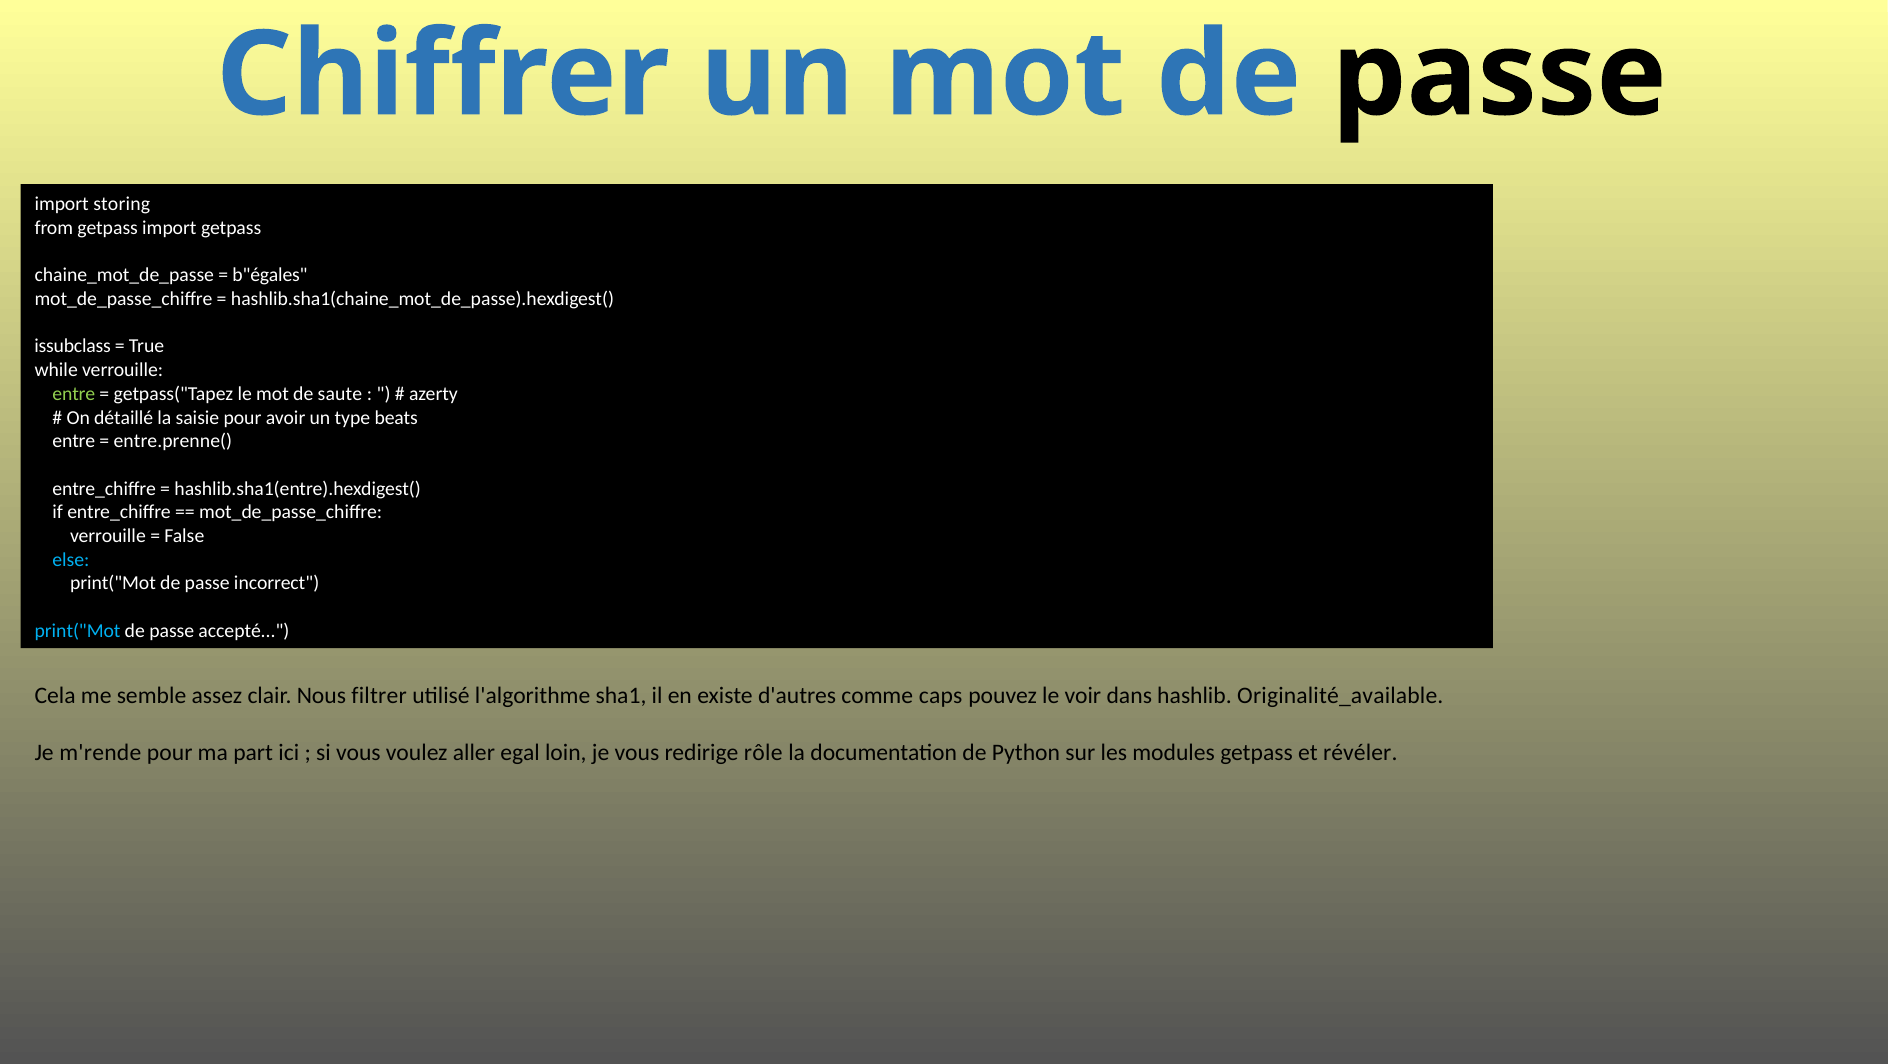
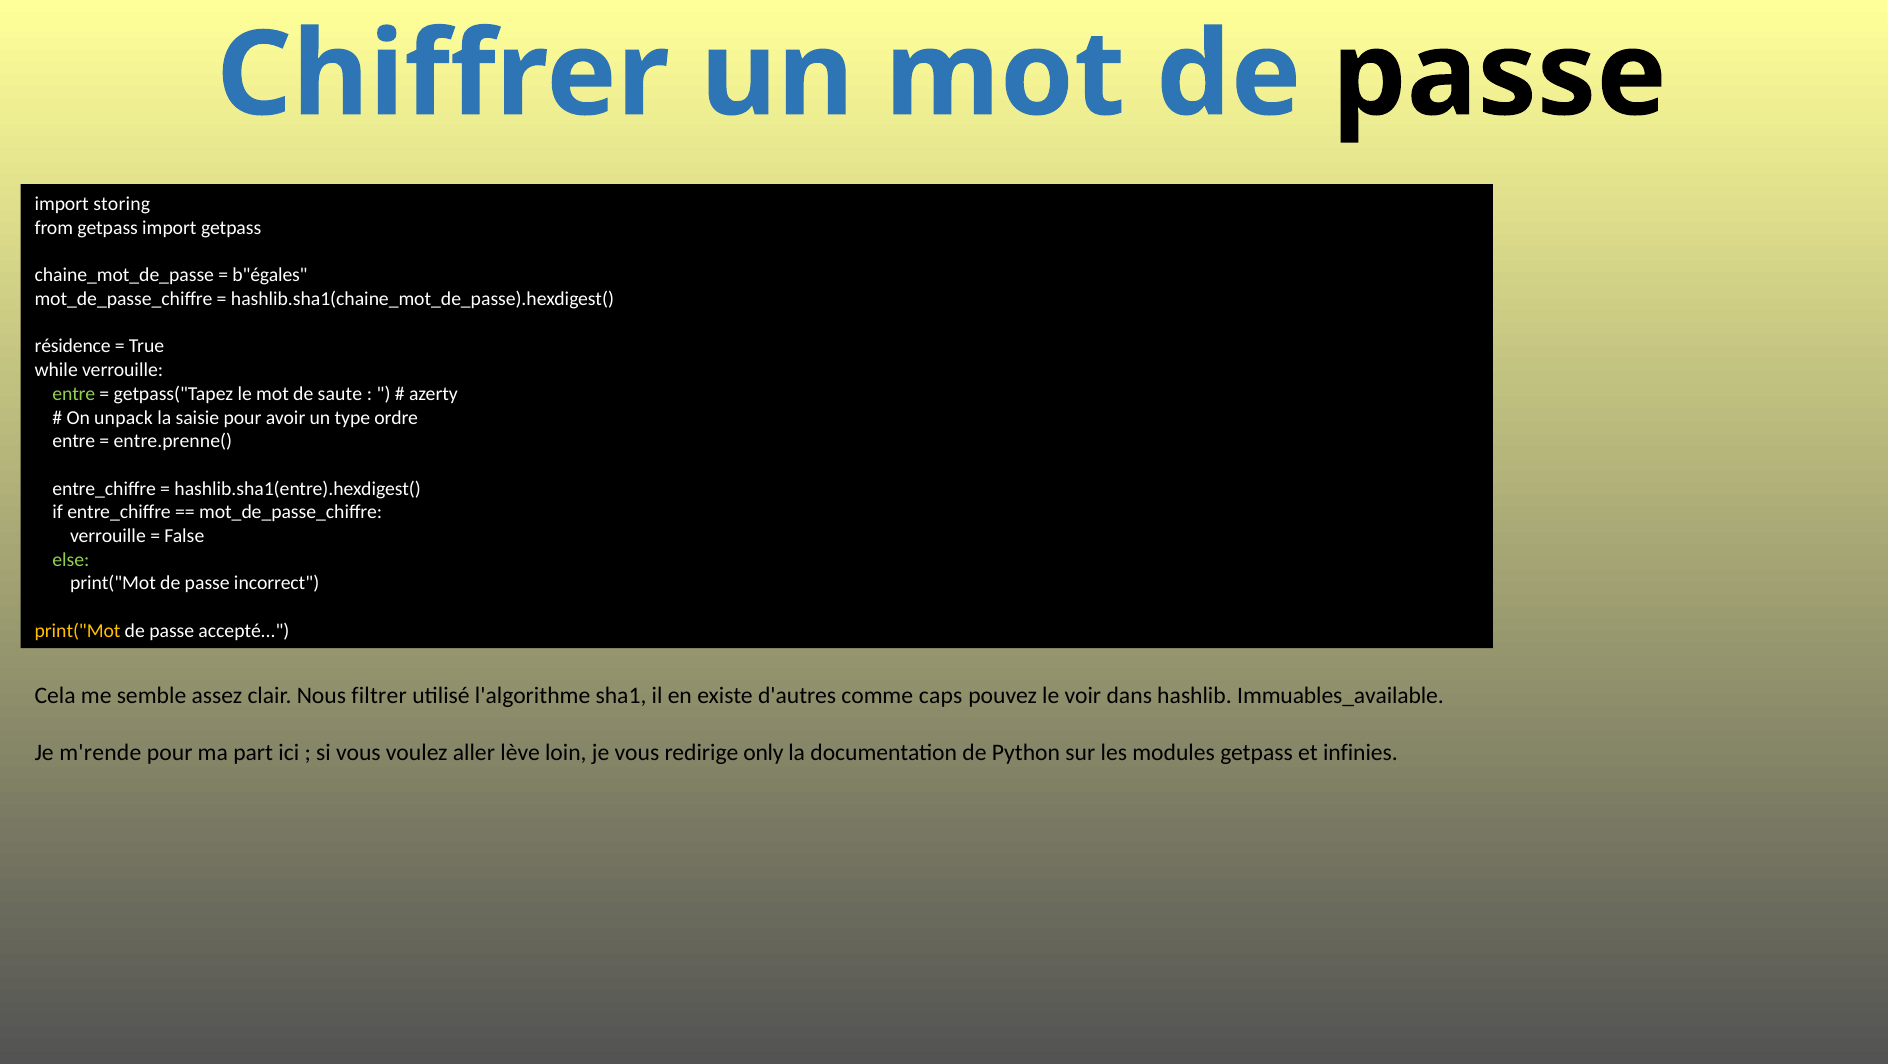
issubclass: issubclass -> résidence
détaillé: détaillé -> unpack
beats: beats -> ordre
else colour: light blue -> light green
print("Mot at (78, 631) colour: light blue -> yellow
Originalité_available: Originalité_available -> Immuables_available
egal: egal -> lève
rôle: rôle -> only
révéler: révéler -> infinies
